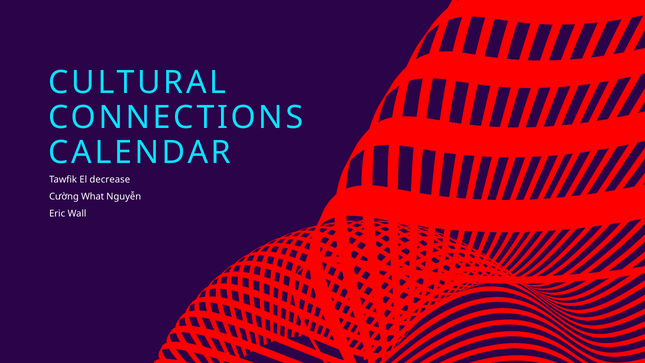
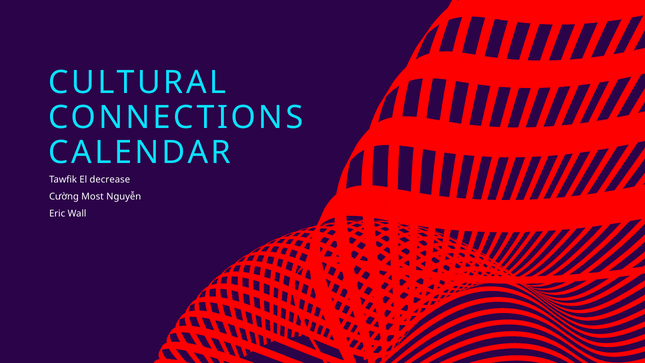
What: What -> Most
